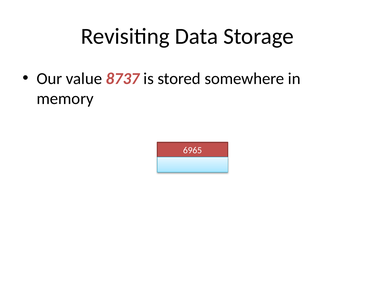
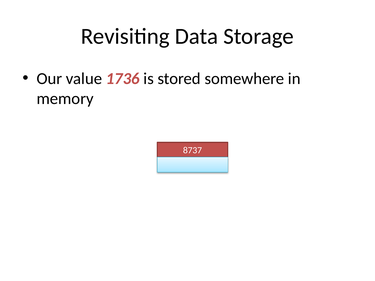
8737: 8737 -> 1736
6965: 6965 -> 8737
